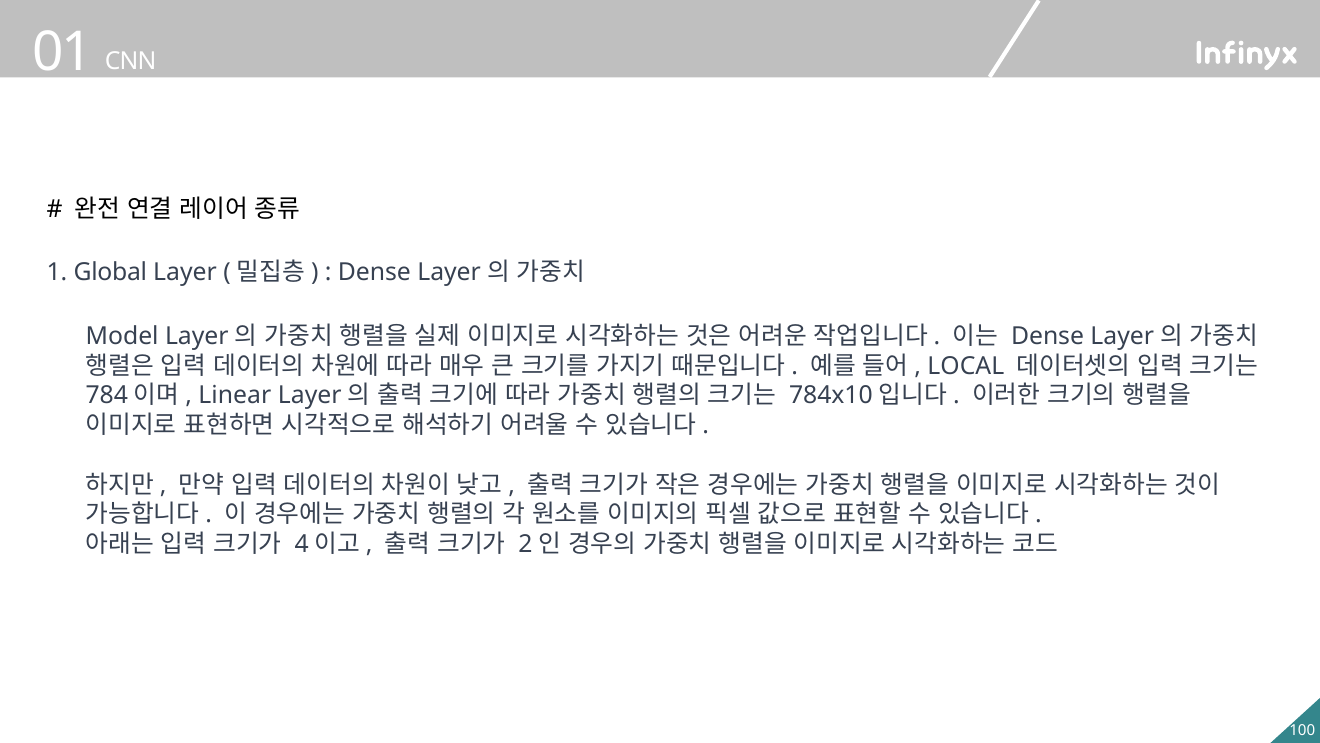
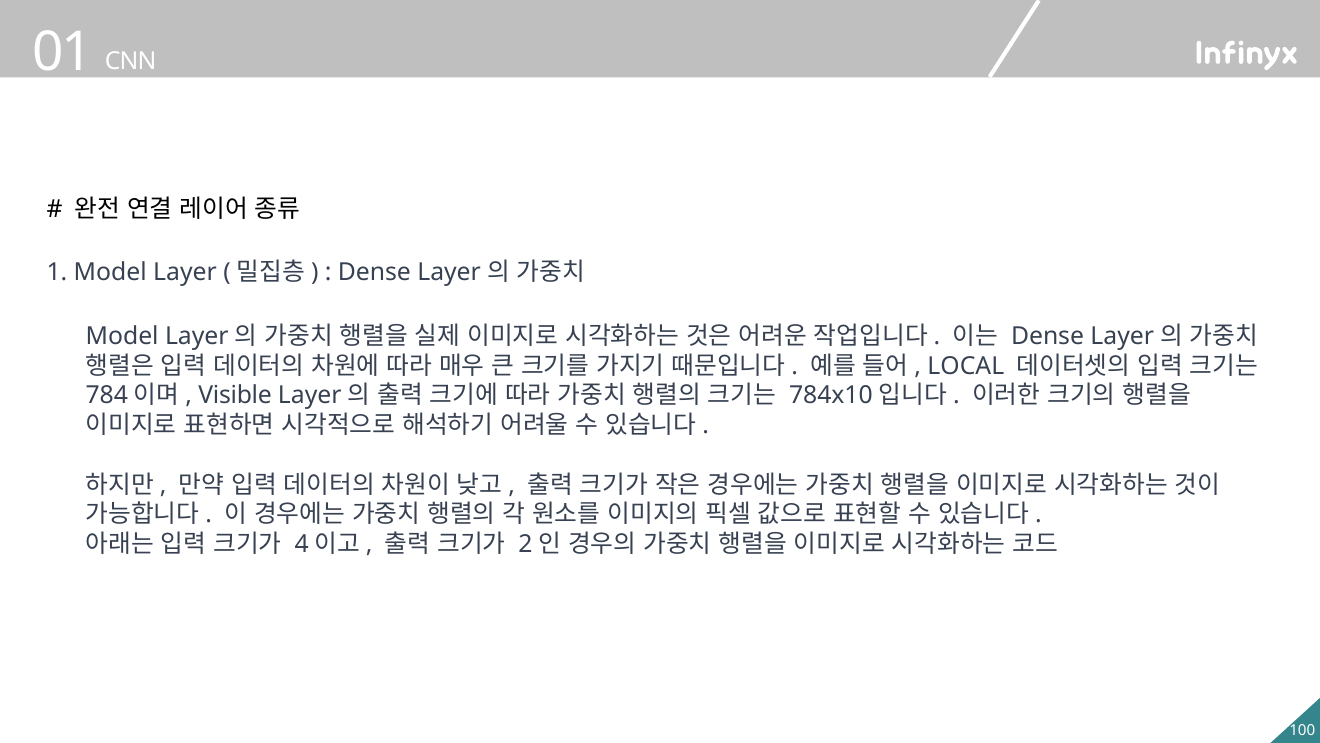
1 Global: Global -> Model
Linear: Linear -> Visible
